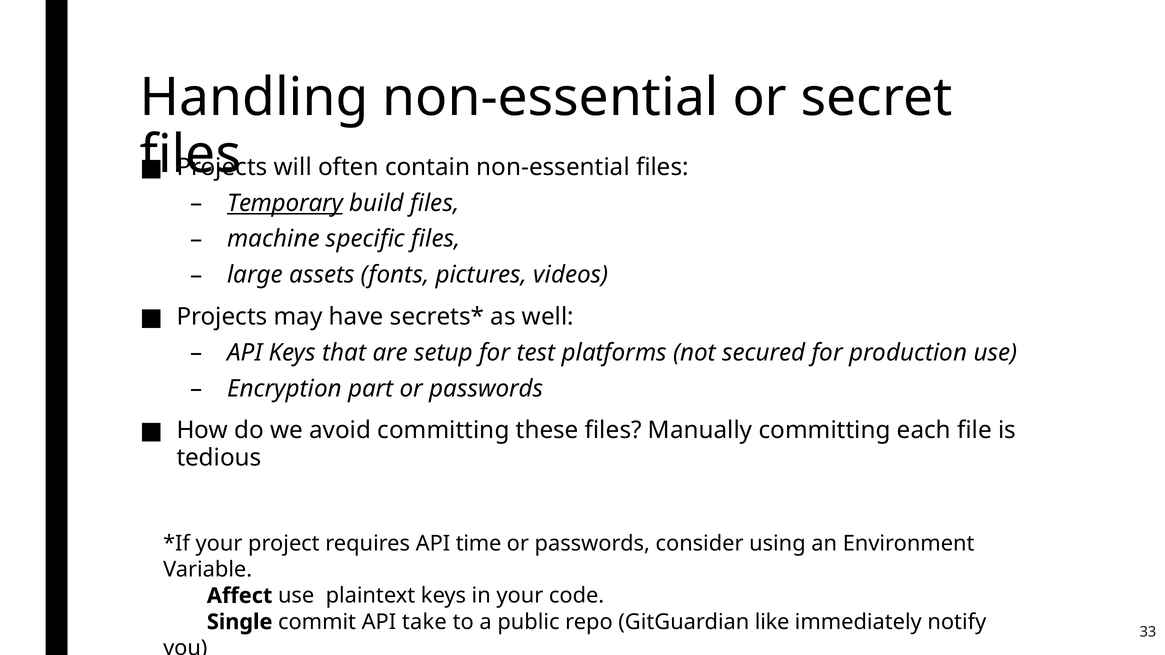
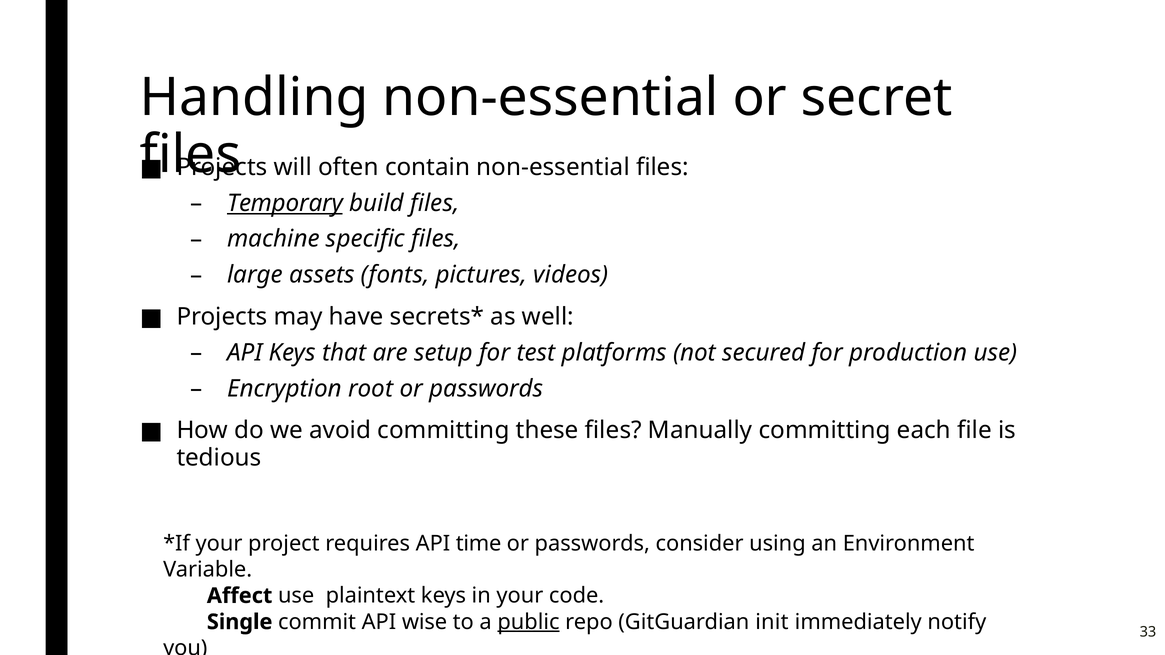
part: part -> root
take: take -> wise
public underline: none -> present
like: like -> init
